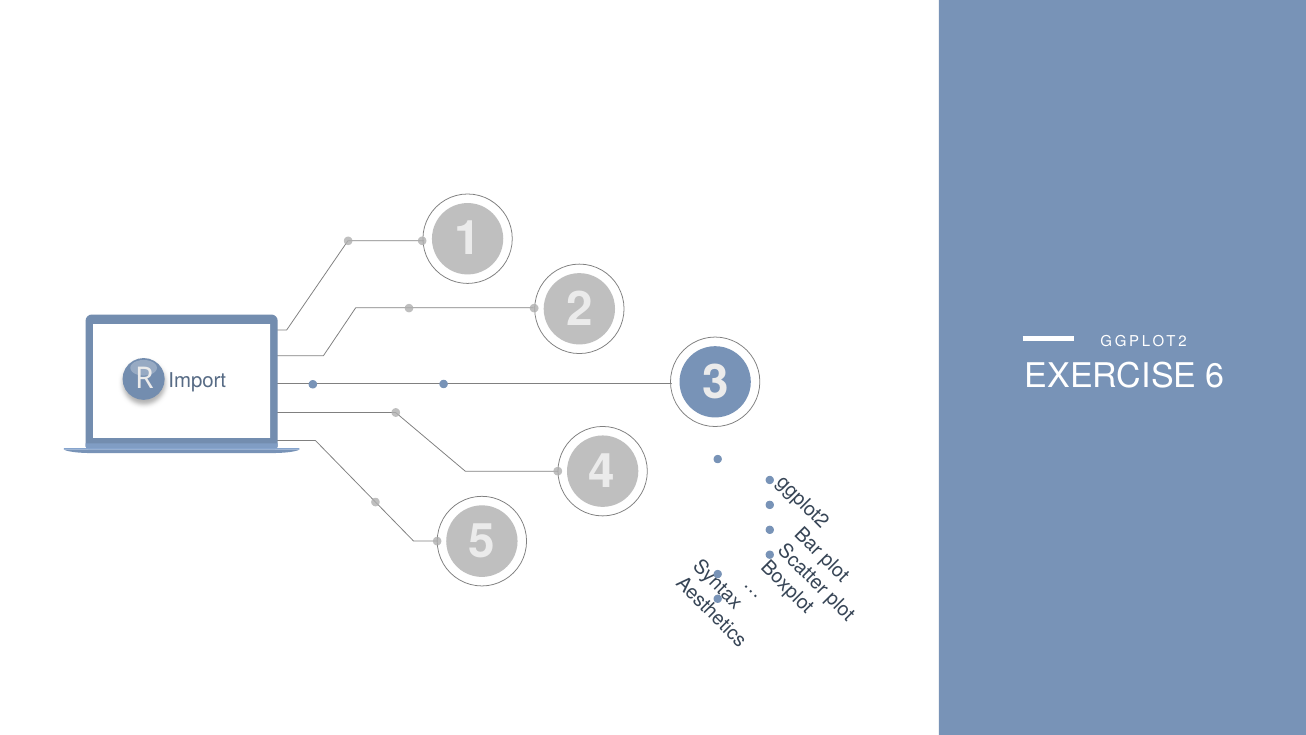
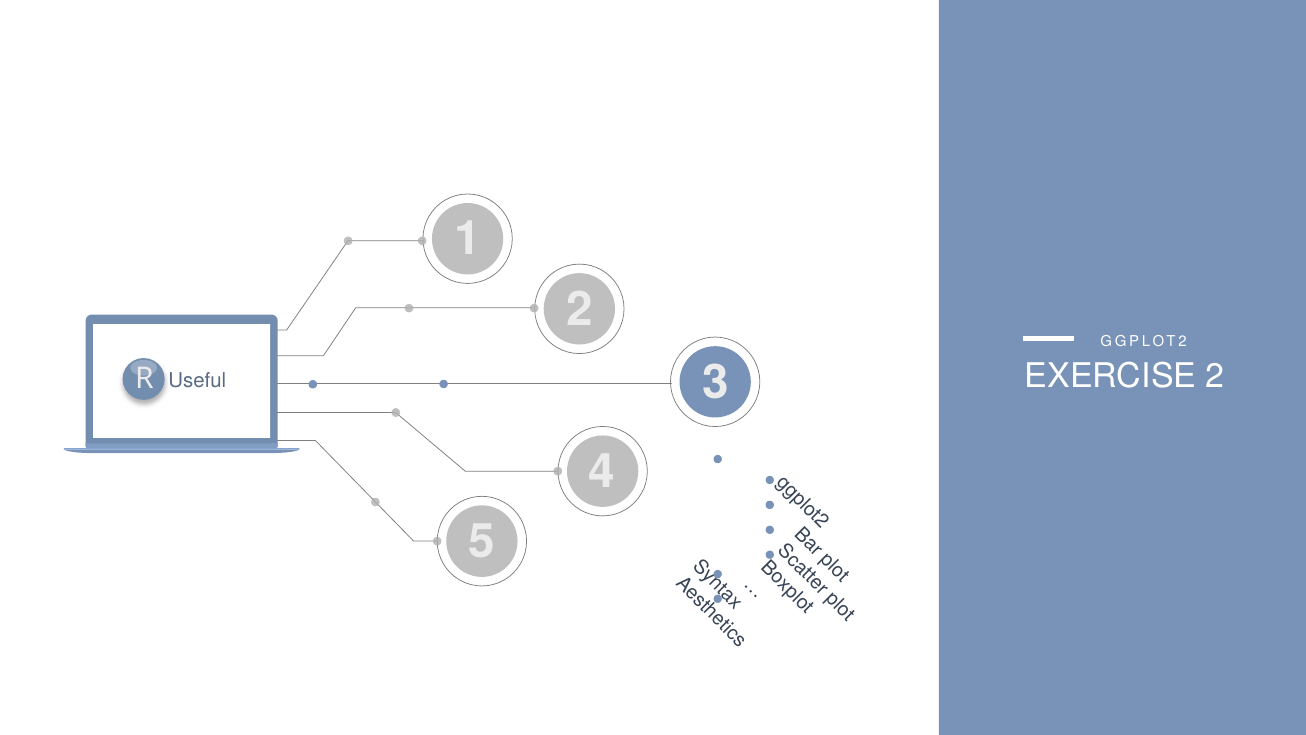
EXERCISE 6: 6 -> 2
Import: Import -> Useful
